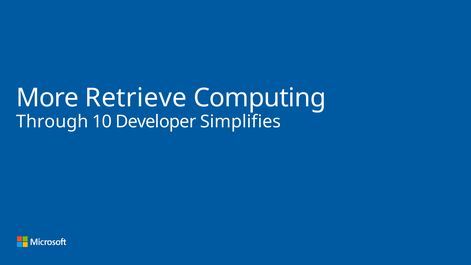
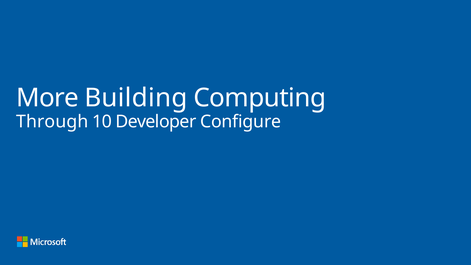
Retrieve: Retrieve -> Building
Simplifies: Simplifies -> Configure
